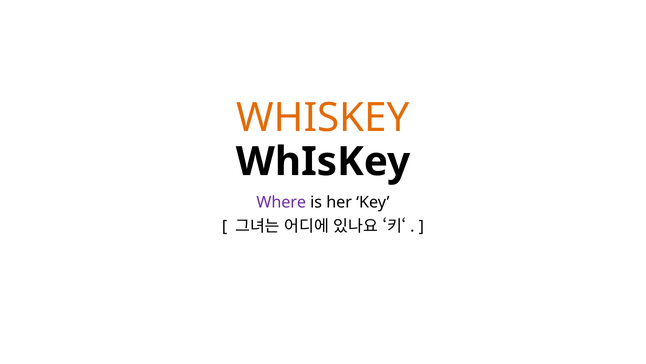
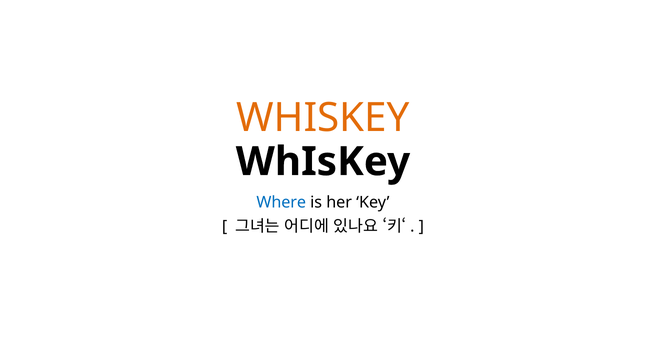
Where colour: purple -> blue
